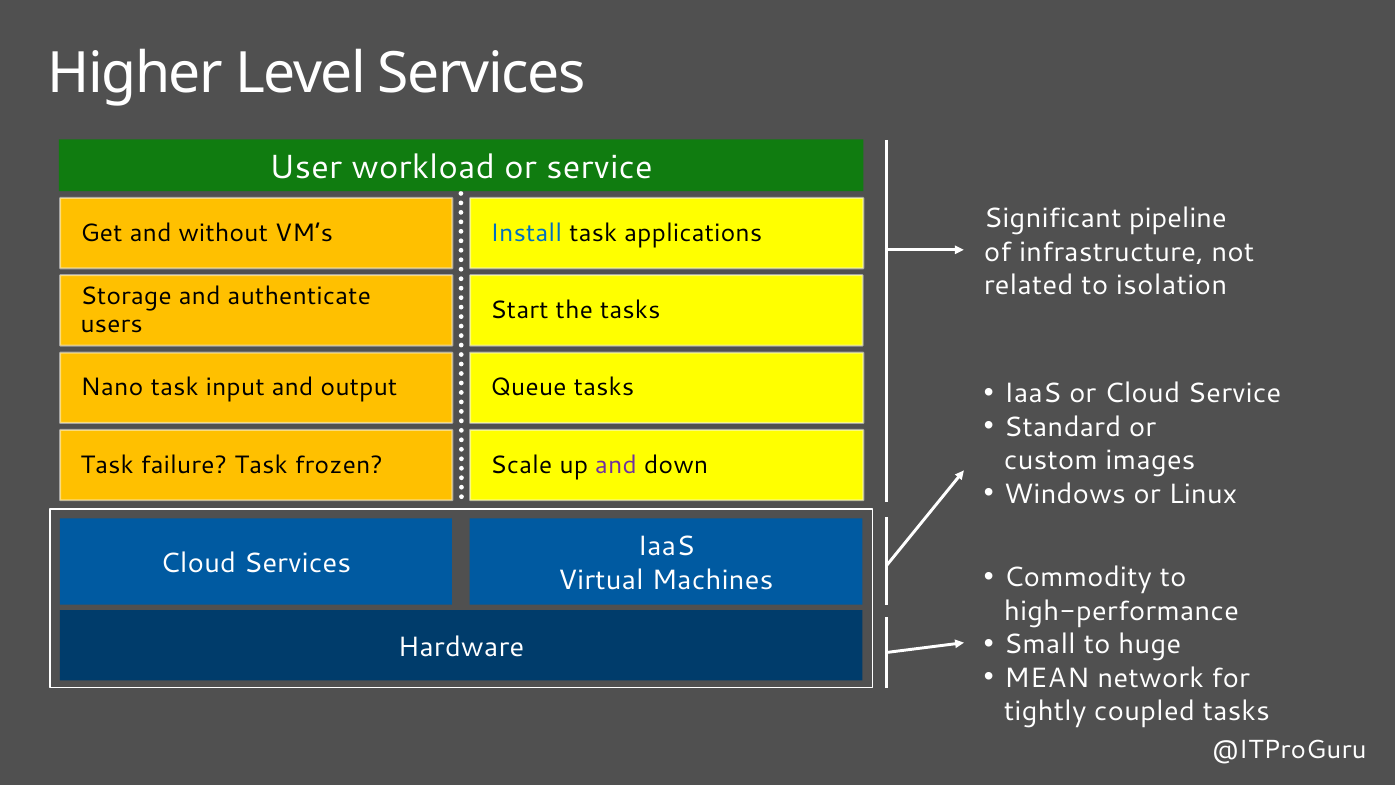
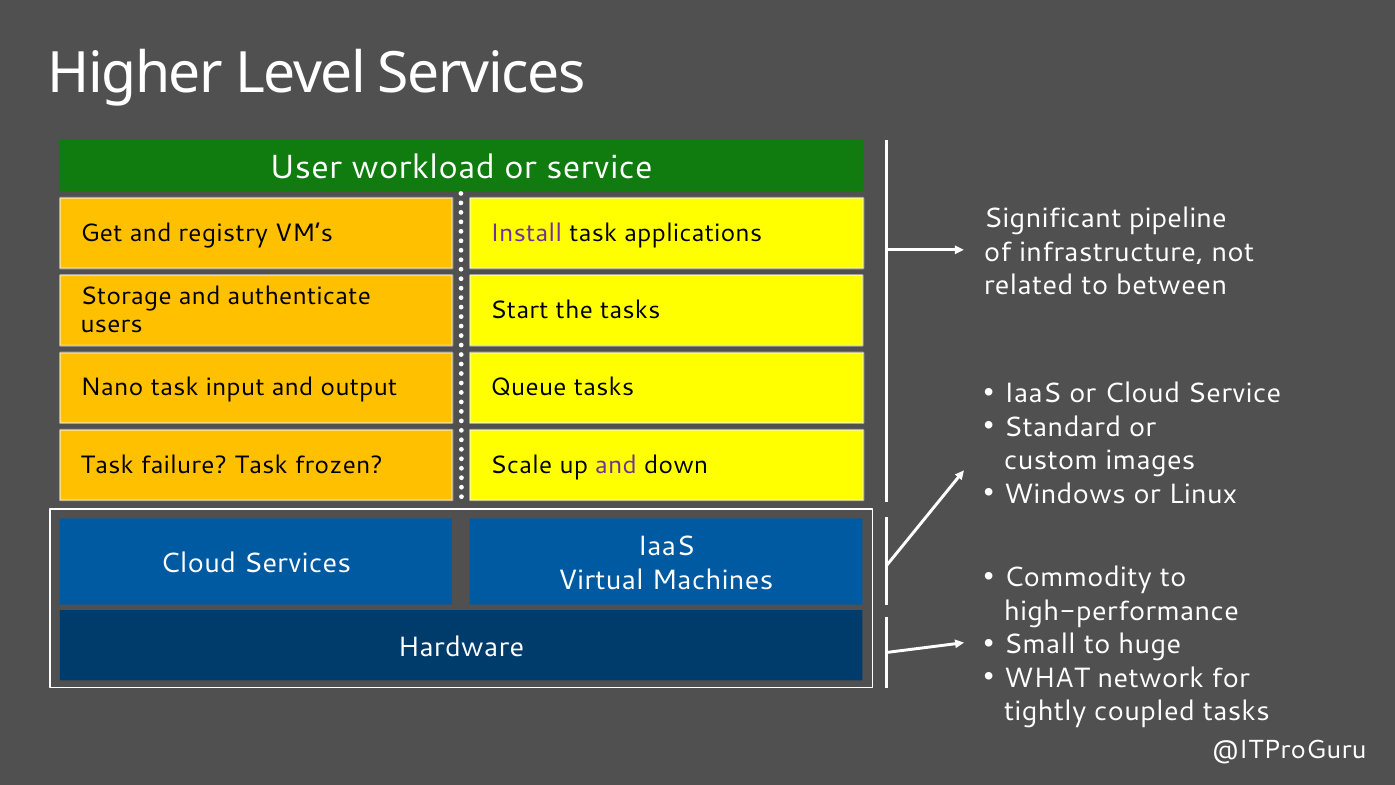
without: without -> registry
Install colour: blue -> purple
isolation: isolation -> between
MEAN: MEAN -> WHAT
